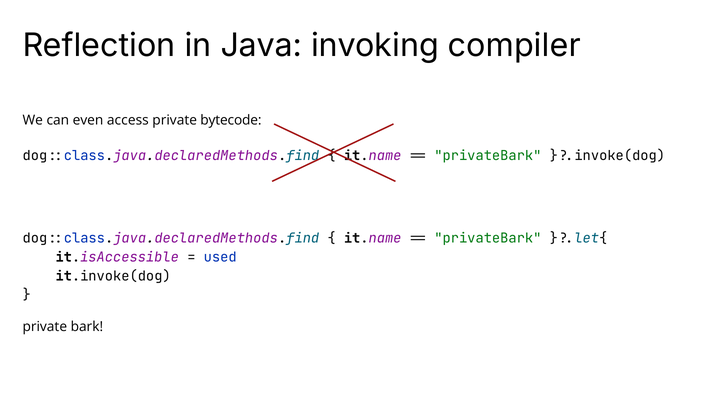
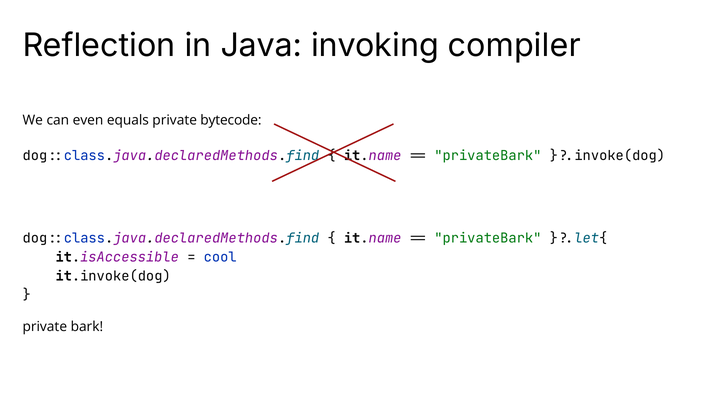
access: access -> equals
used: used -> cool
